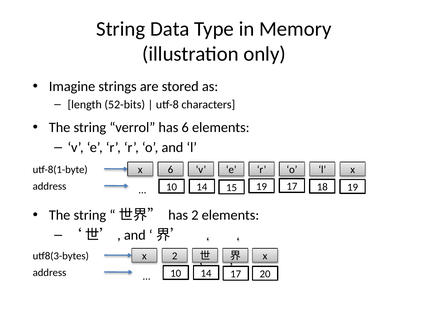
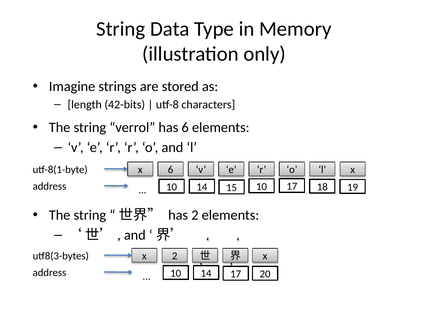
52-bits: 52-bits -> 42-bits
15 19: 19 -> 10
